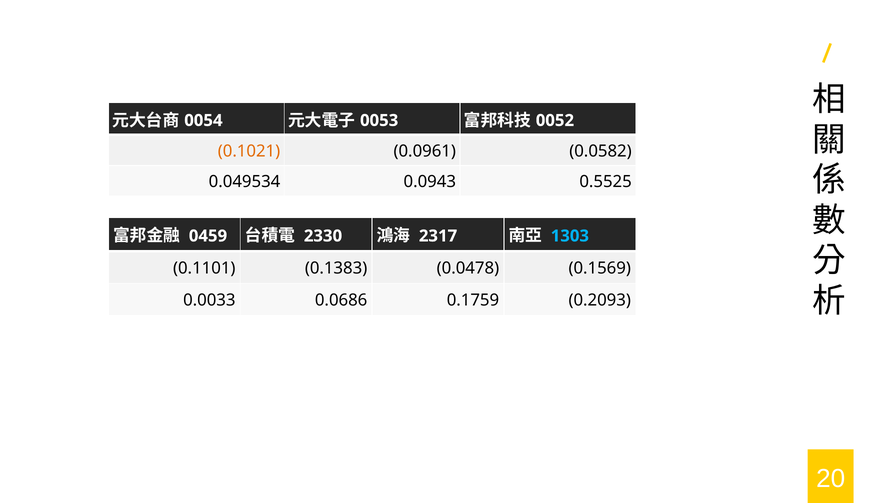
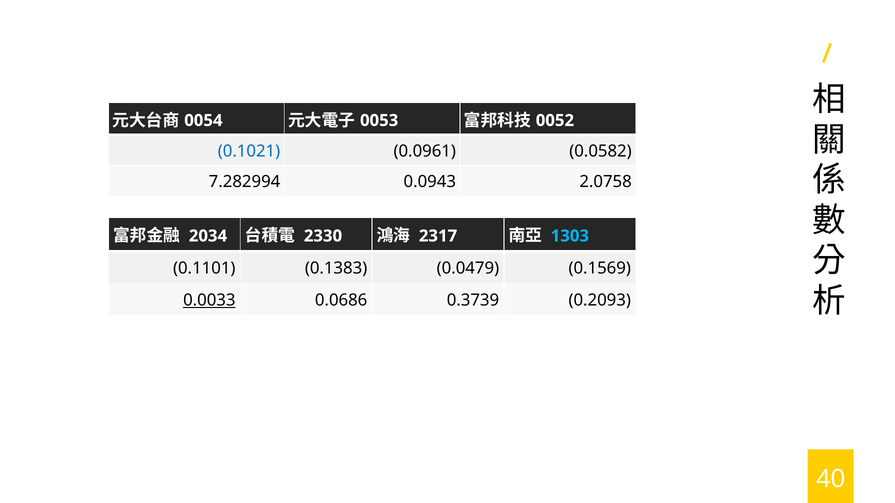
0.1021 colour: orange -> blue
0.049534: 0.049534 -> 7.282994
0.5525: 0.5525 -> 2.0758
0459: 0459 -> 2034
0.0478: 0.0478 -> 0.0479
0.0033 underline: none -> present
0.1759: 0.1759 -> 0.3739
20: 20 -> 40
